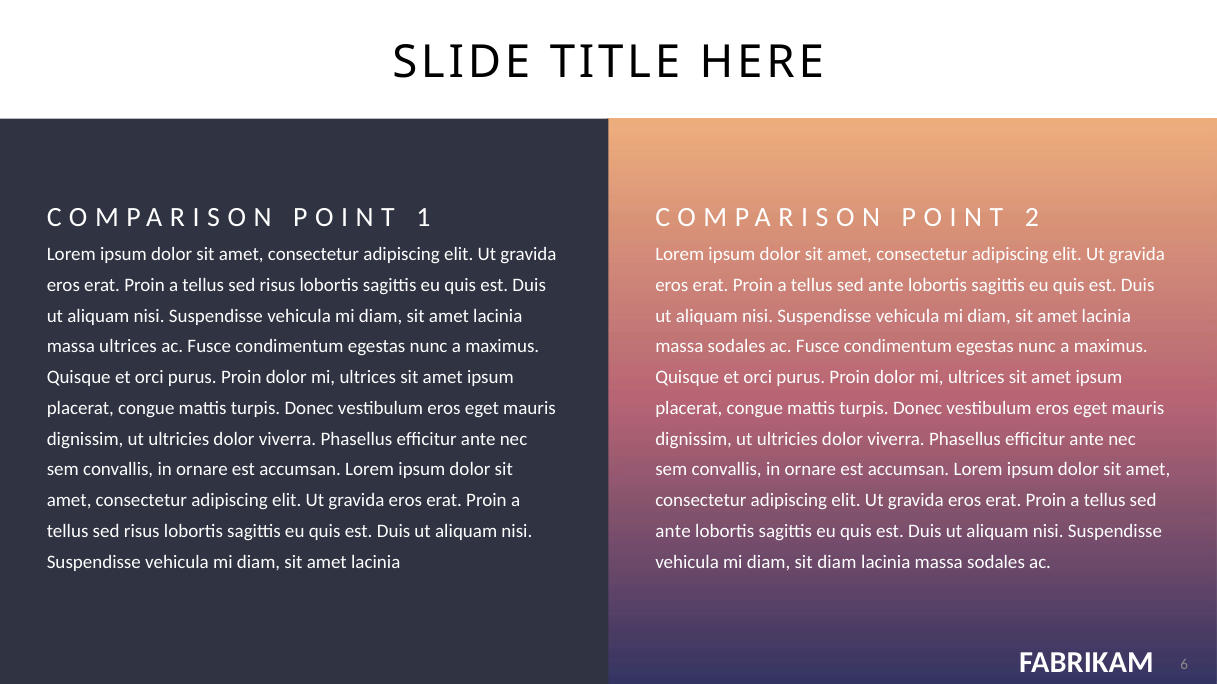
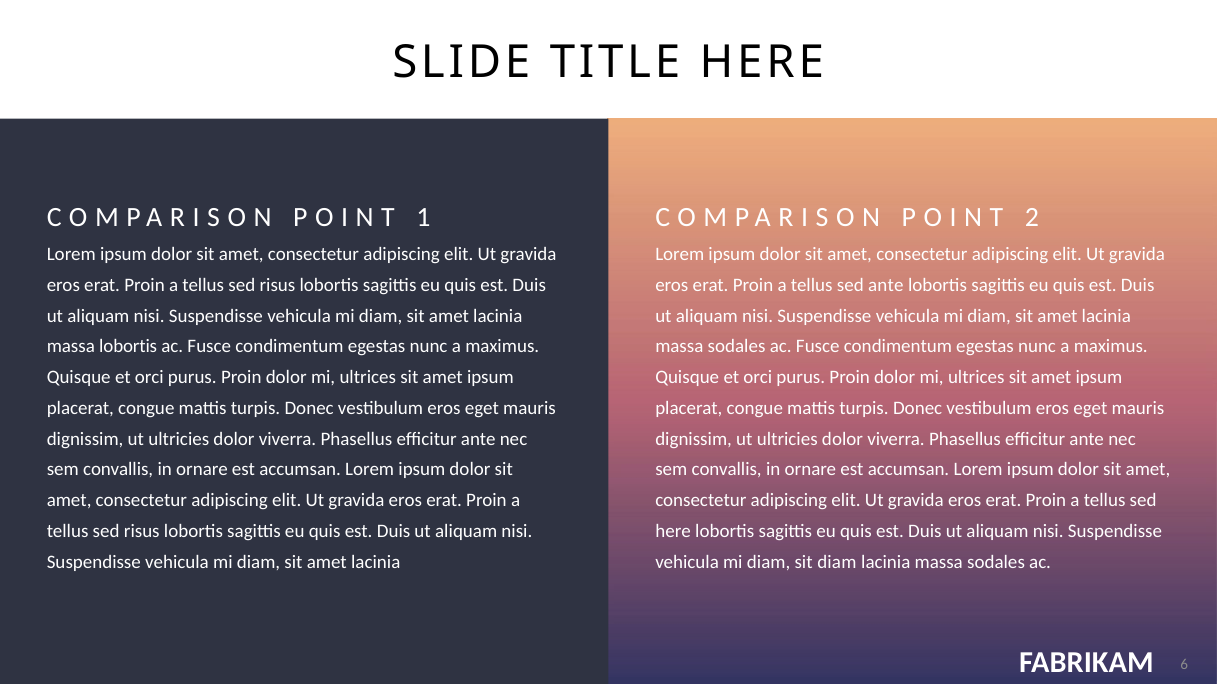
massa ultrices: ultrices -> lobortis
ante at (673, 532): ante -> here
